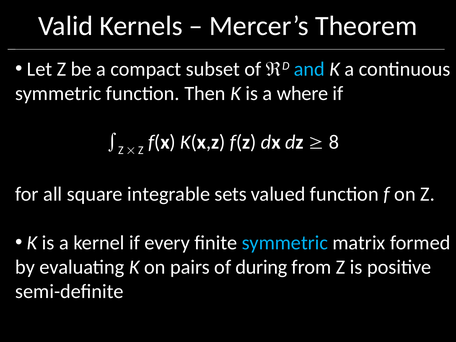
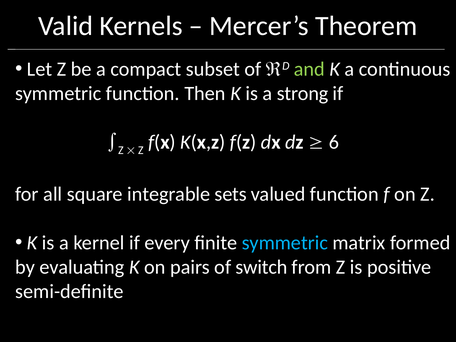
and colour: light blue -> light green
where: where -> strong
8: 8 -> 6
during: during -> switch
